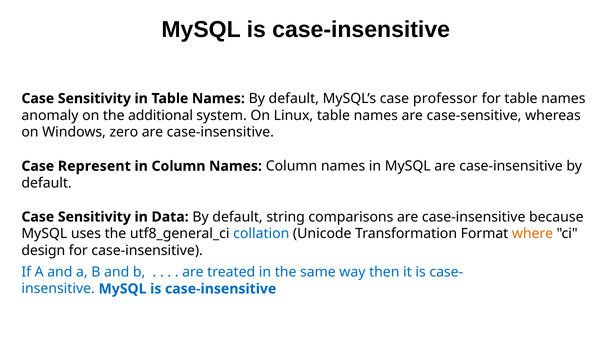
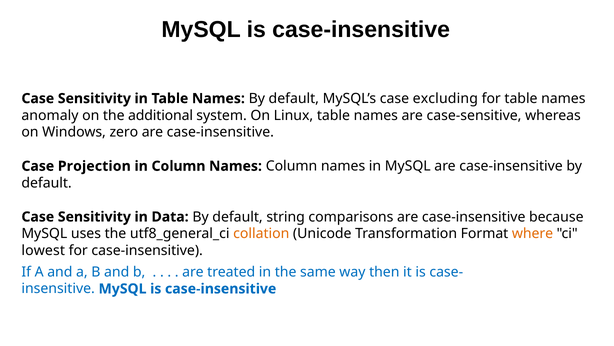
professor: professor -> excluding
Represent: Represent -> Projection
collation colour: blue -> orange
design: design -> lowest
